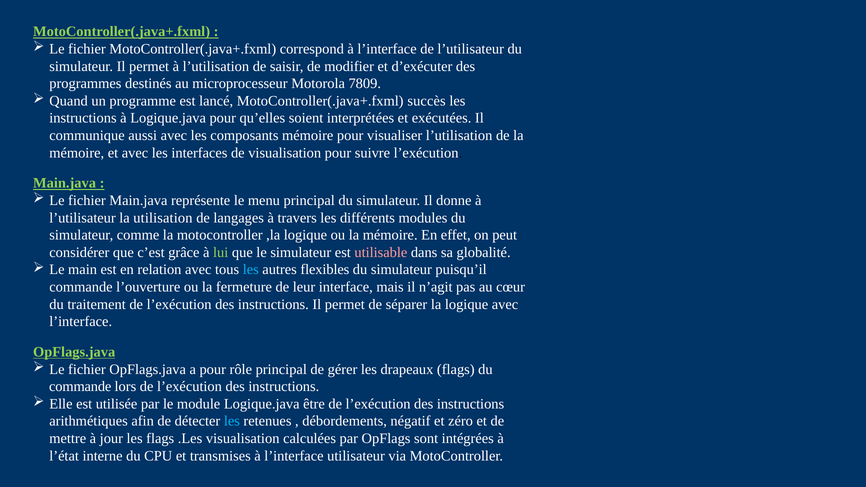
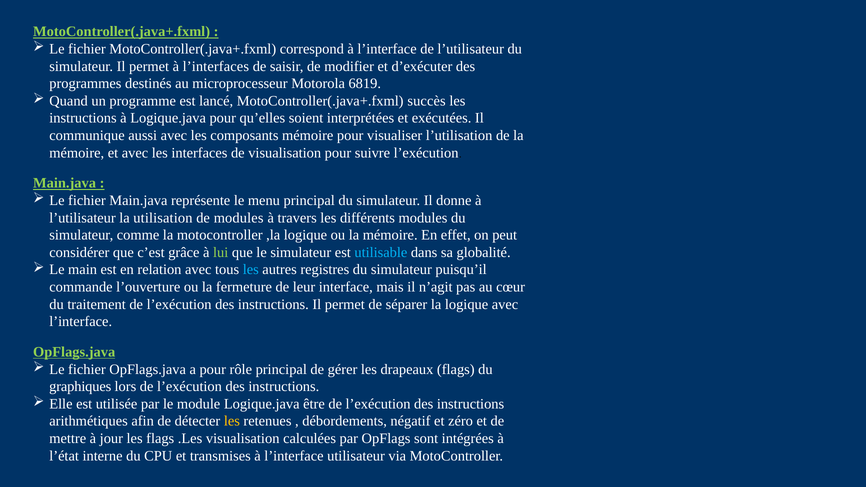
à l’utilisation: l’utilisation -> l’interfaces
7809: 7809 -> 6819
de langages: langages -> modules
utilisable colour: pink -> light blue
flexibles: flexibles -> registres
commande at (80, 387): commande -> graphiques
les at (232, 421) colour: light blue -> yellow
